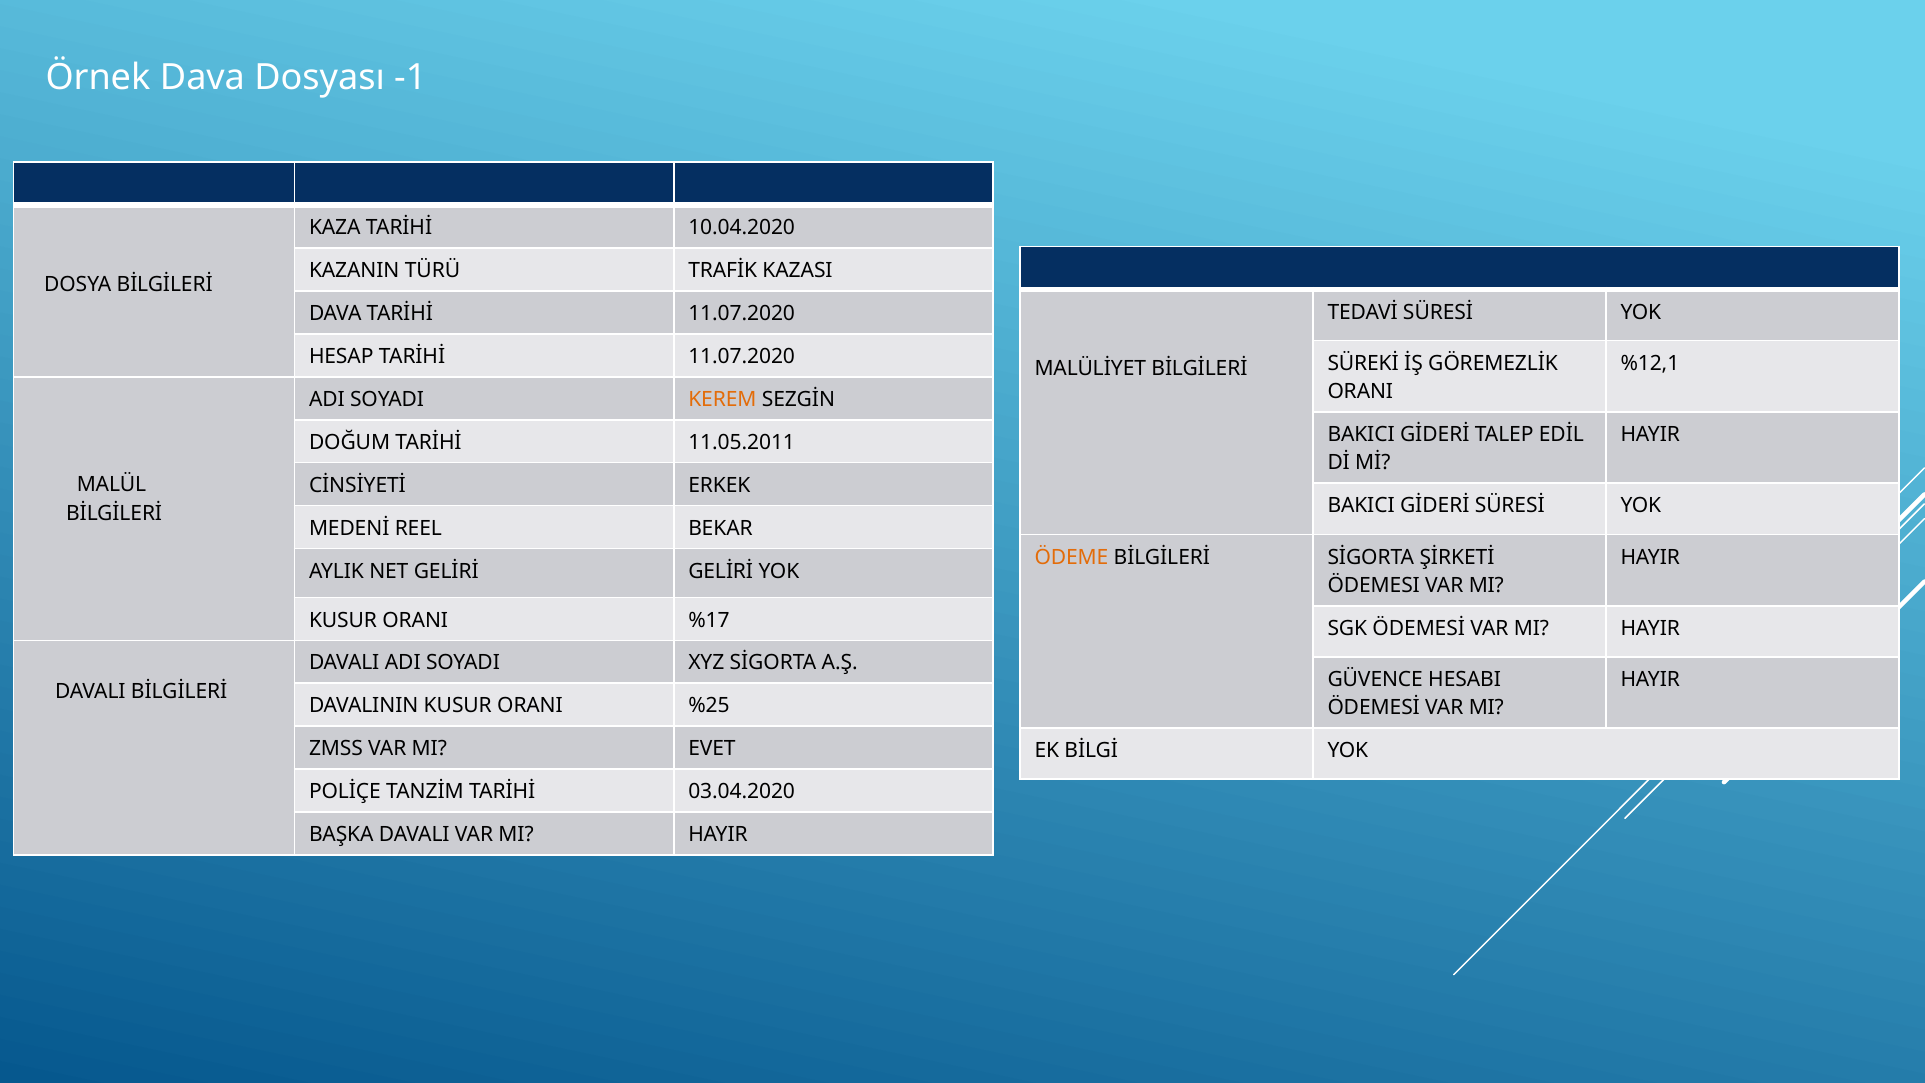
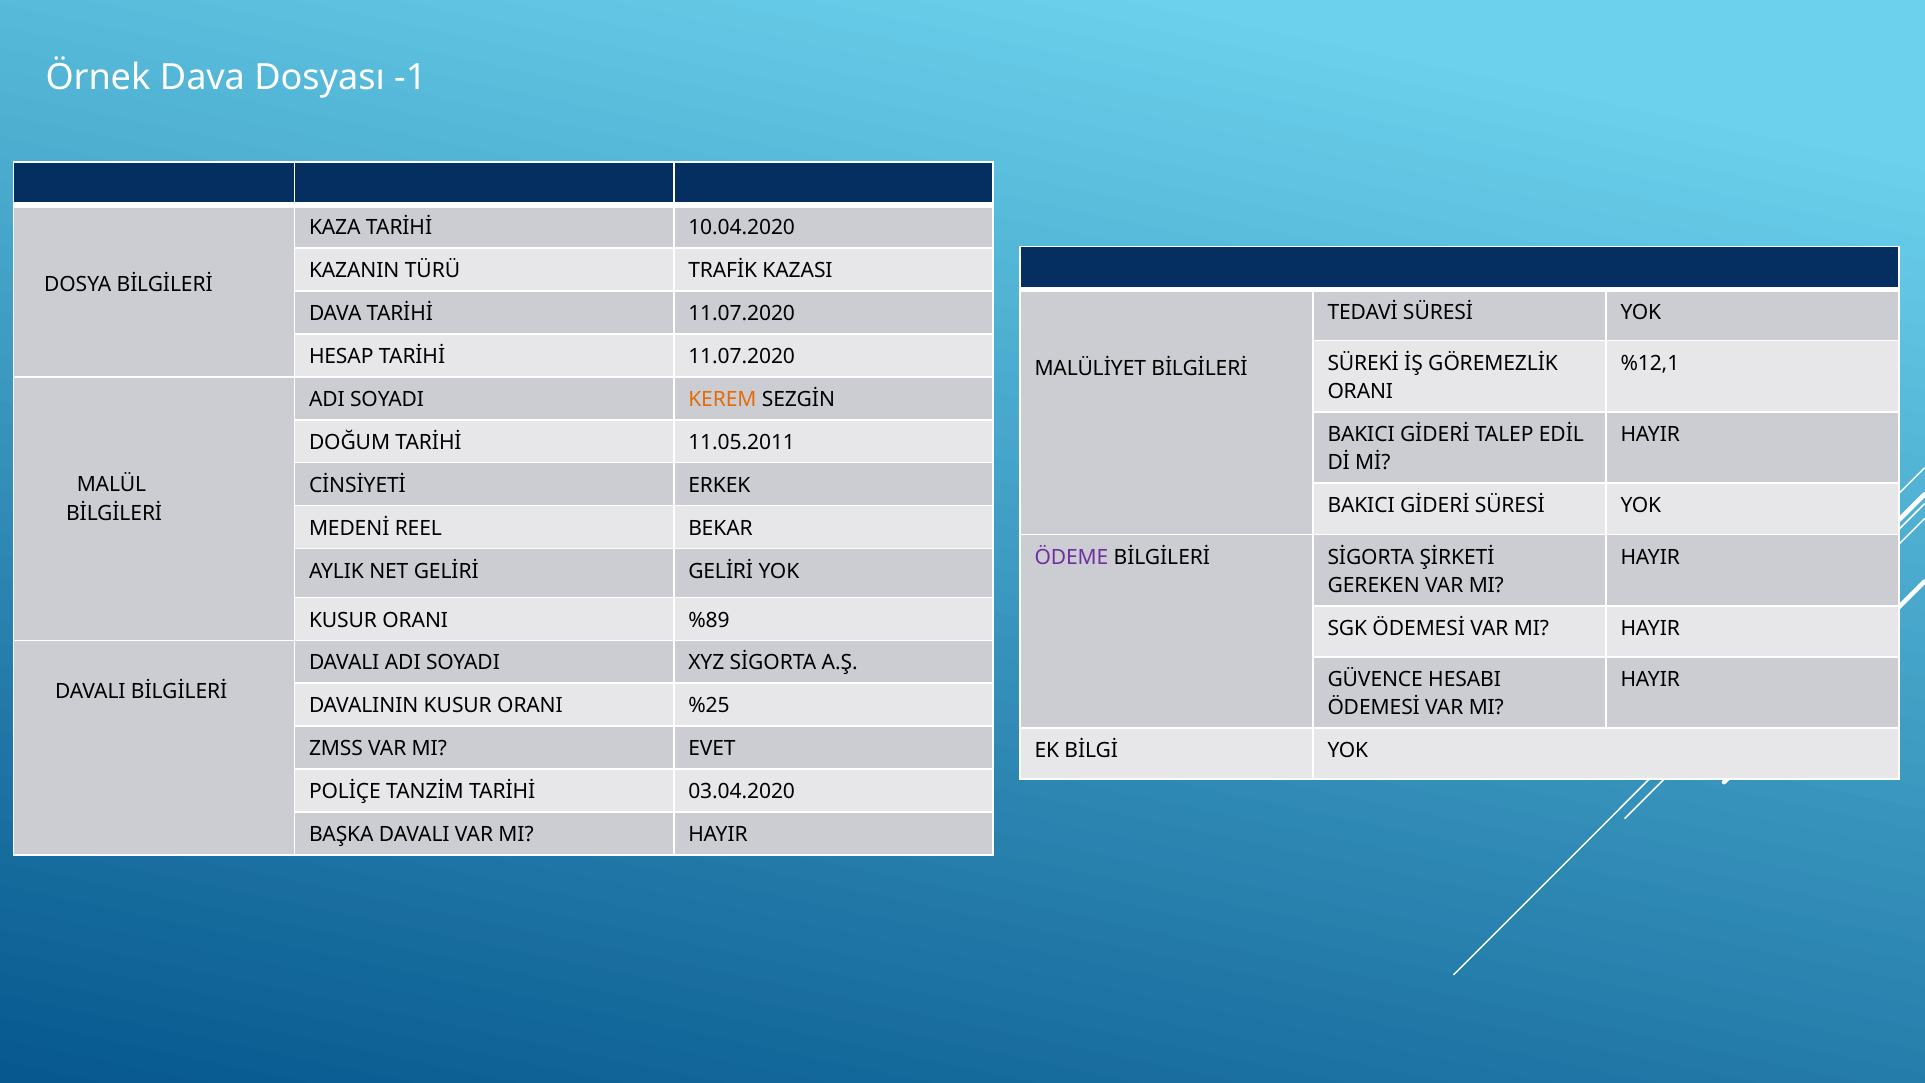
ÖDEME colour: orange -> purple
ÖDEMESI: ÖDEMESI -> GEREKEN
%17: %17 -> %89
